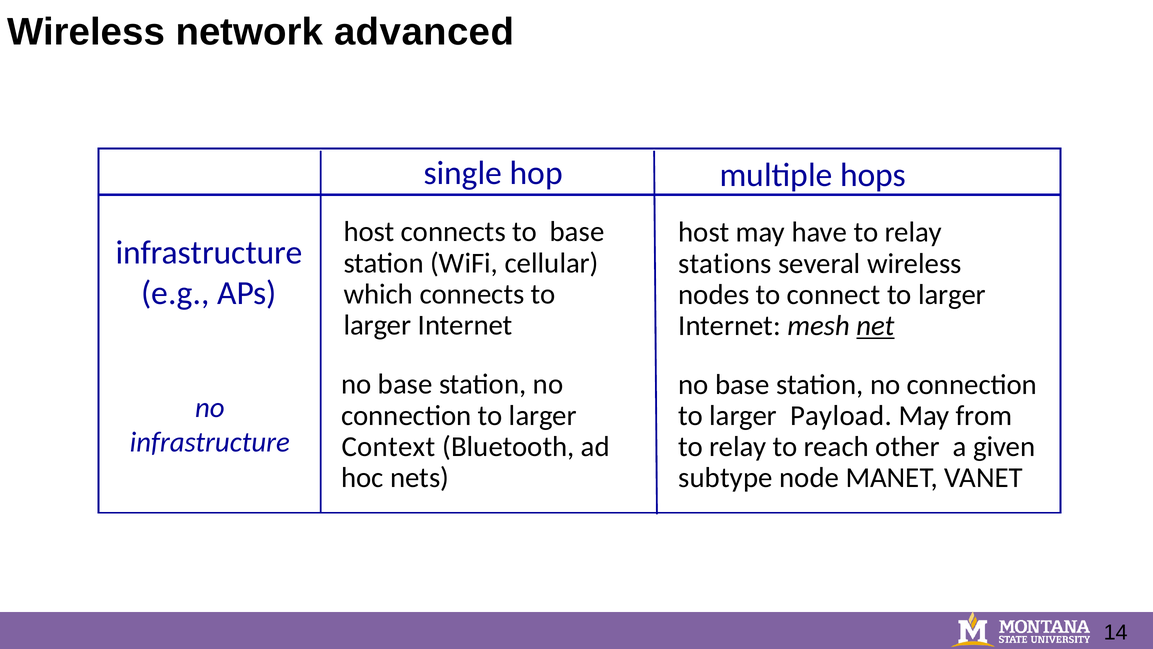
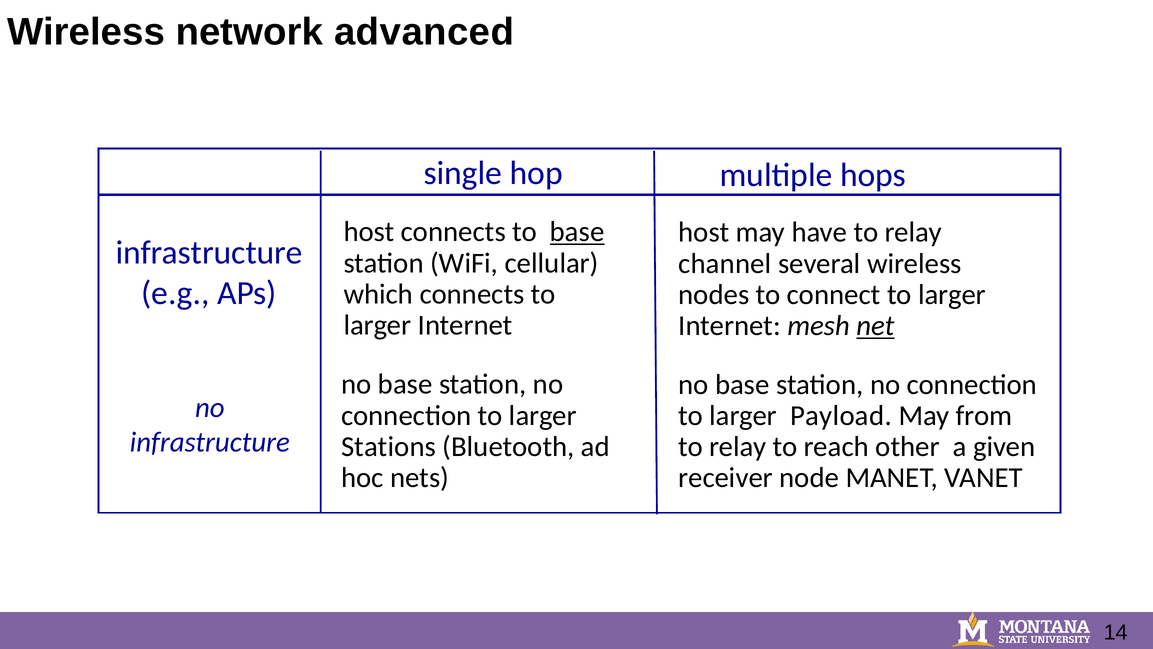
base at (577, 232) underline: none -> present
stations: stations -> channel
Context: Context -> Stations
subtype: subtype -> receiver
